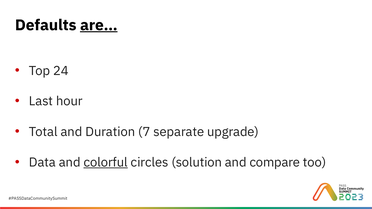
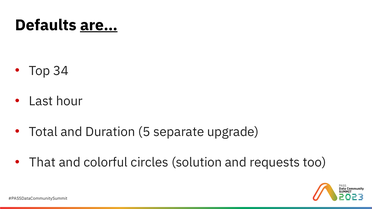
24: 24 -> 34
7: 7 -> 5
Data: Data -> That
colorful underline: present -> none
compare: compare -> requests
